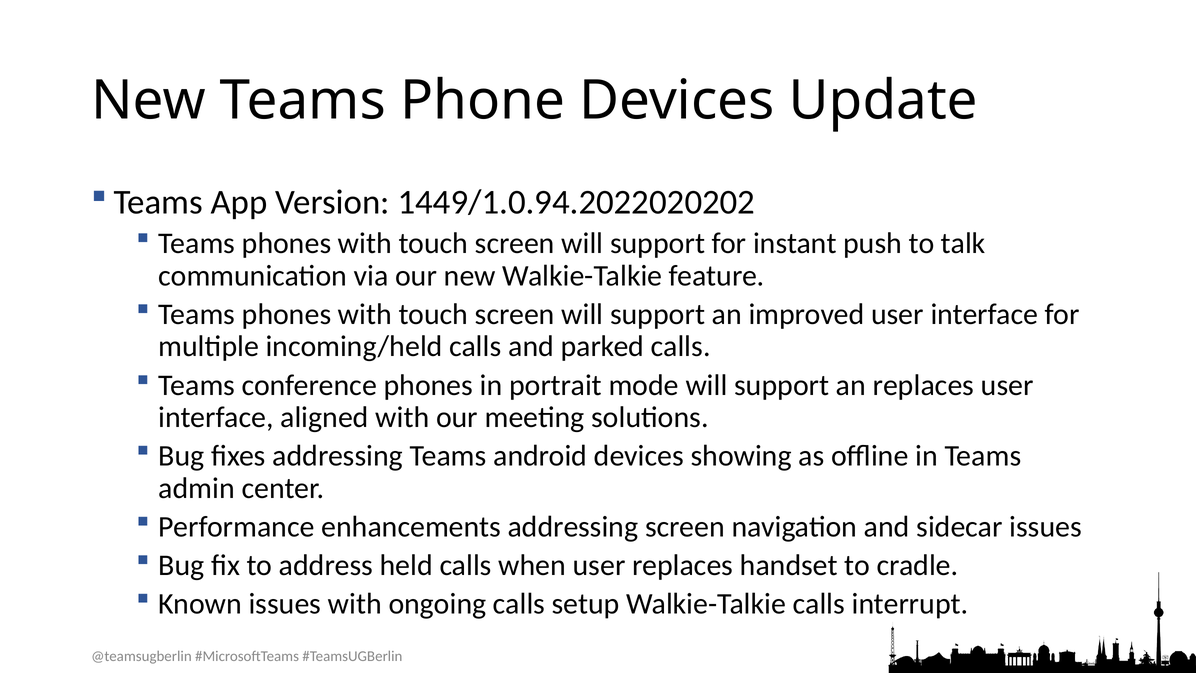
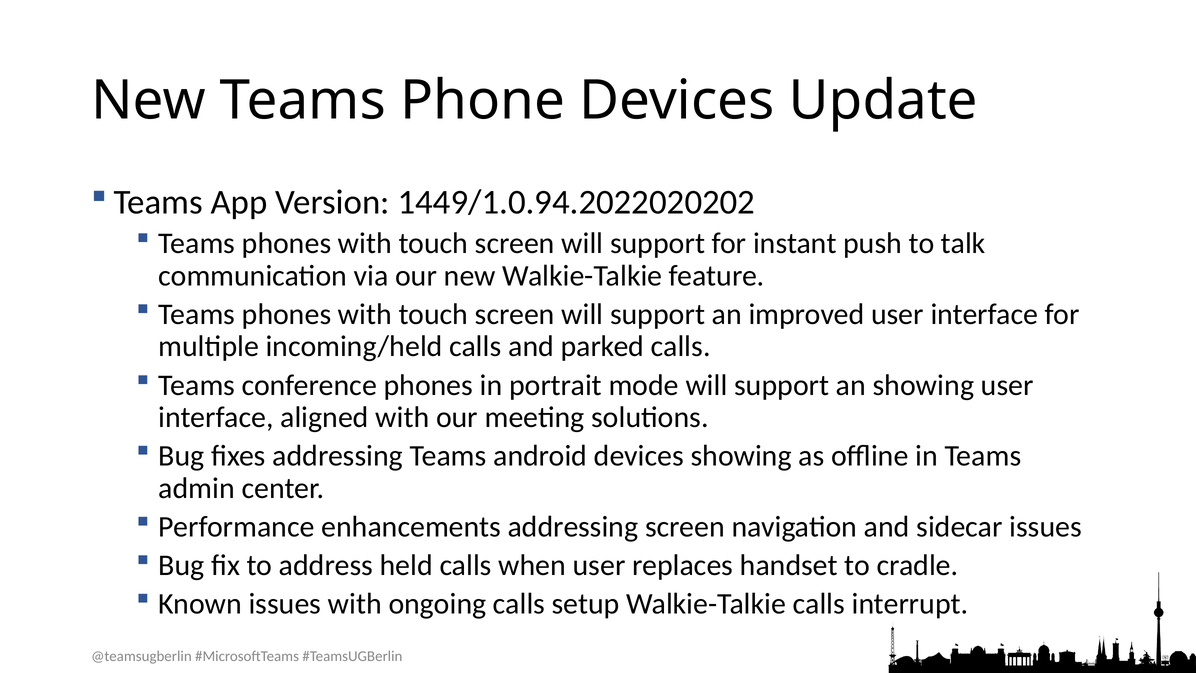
an replaces: replaces -> showing
